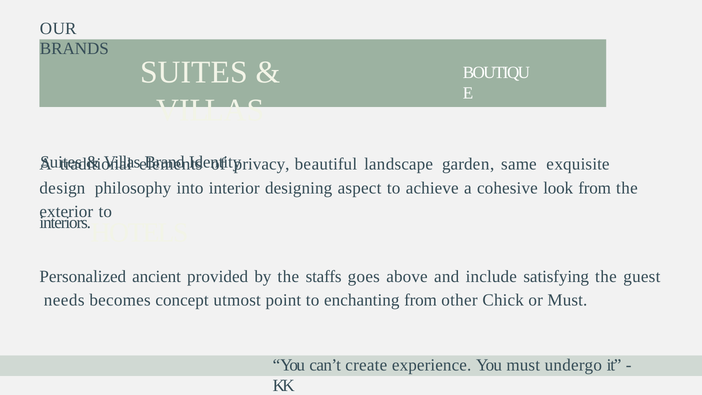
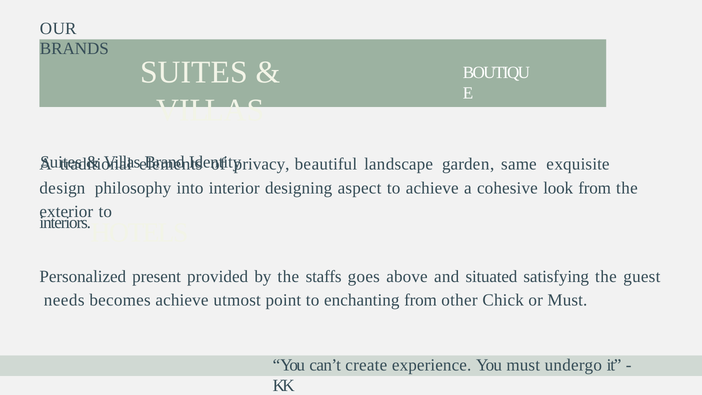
ancient: ancient -> present
include: include -> situated
becomes concept: concept -> achieve
